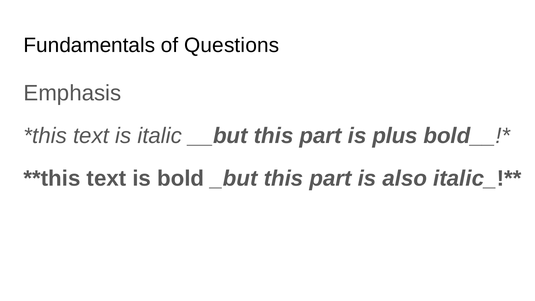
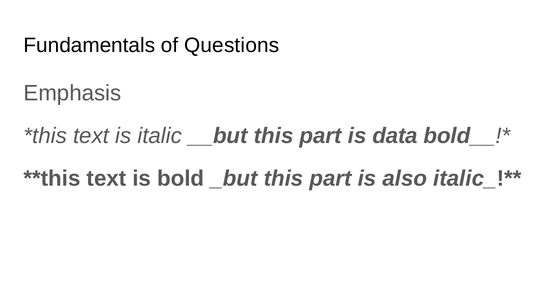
plus: plus -> data
